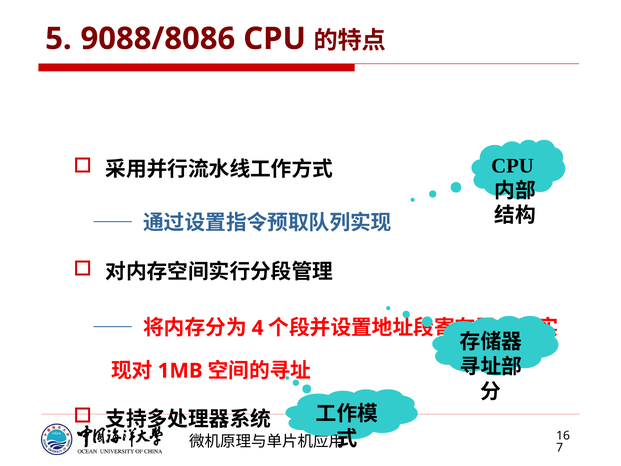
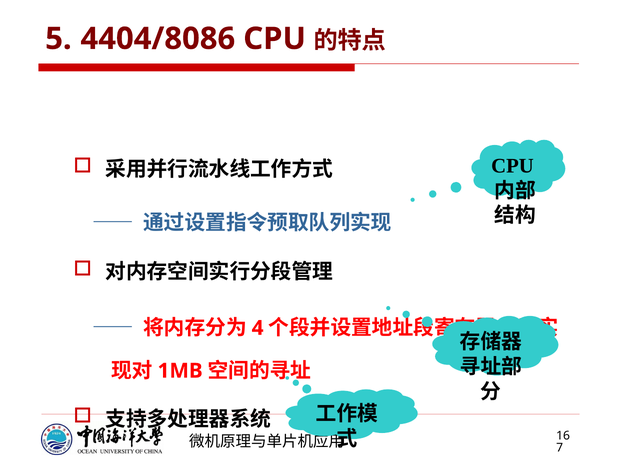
9088/8086: 9088/8086 -> 4404/8086
